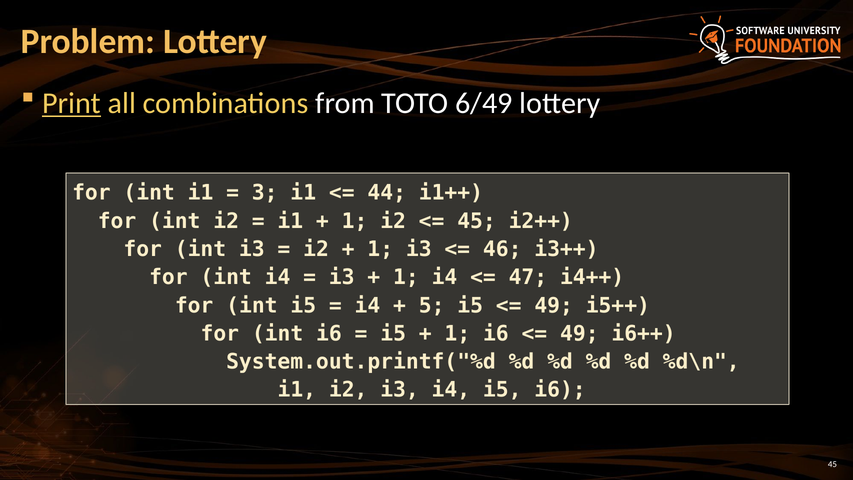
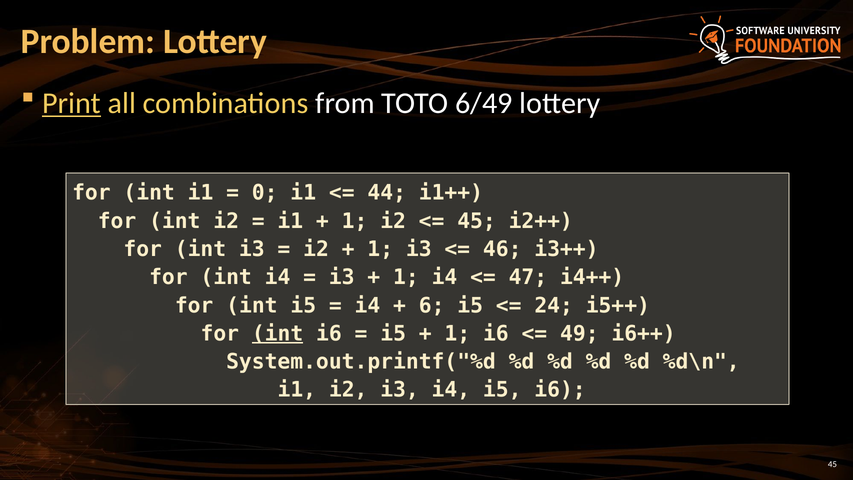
3: 3 -> 0
5: 5 -> 6
49 at (554, 305): 49 -> 24
int at (278, 334) underline: none -> present
